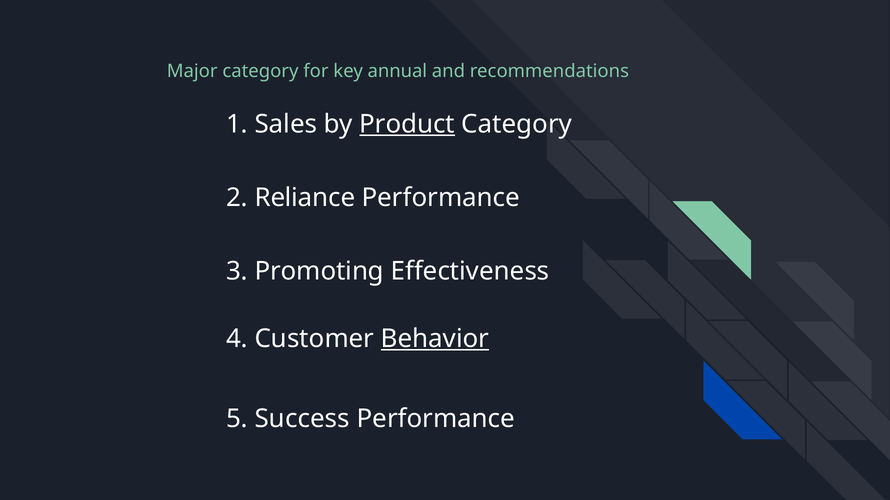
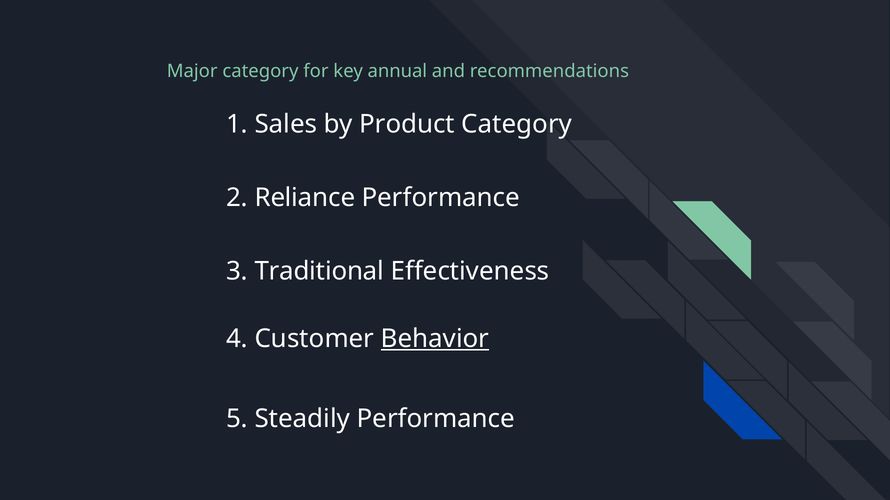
Product underline: present -> none
Promoting: Promoting -> Traditional
Success: Success -> Steadily
